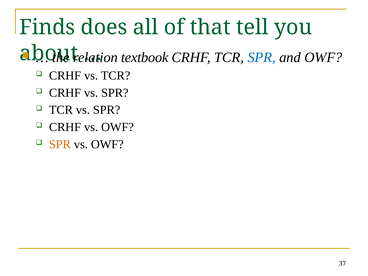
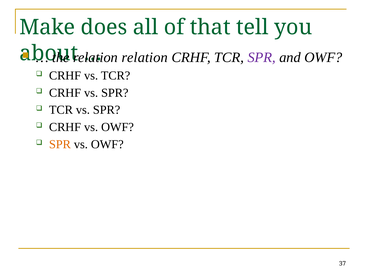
Finds: Finds -> Make
textbook at (145, 57): textbook -> relation
SPR at (262, 57) colour: blue -> purple
